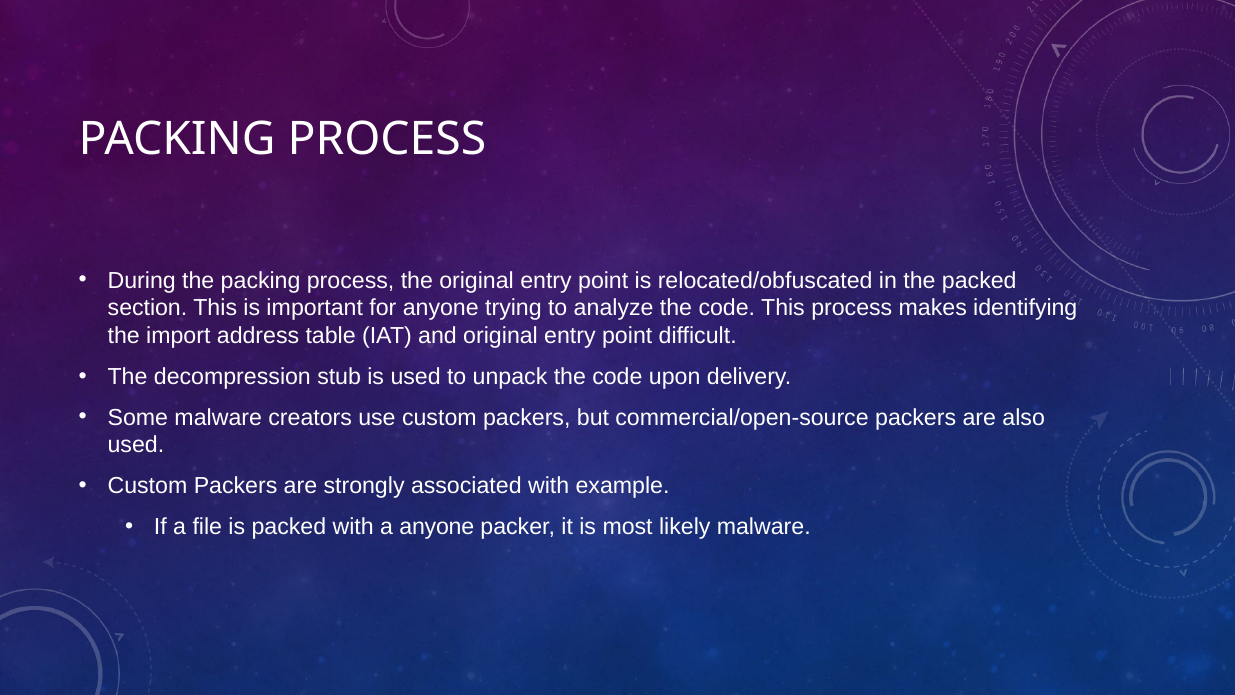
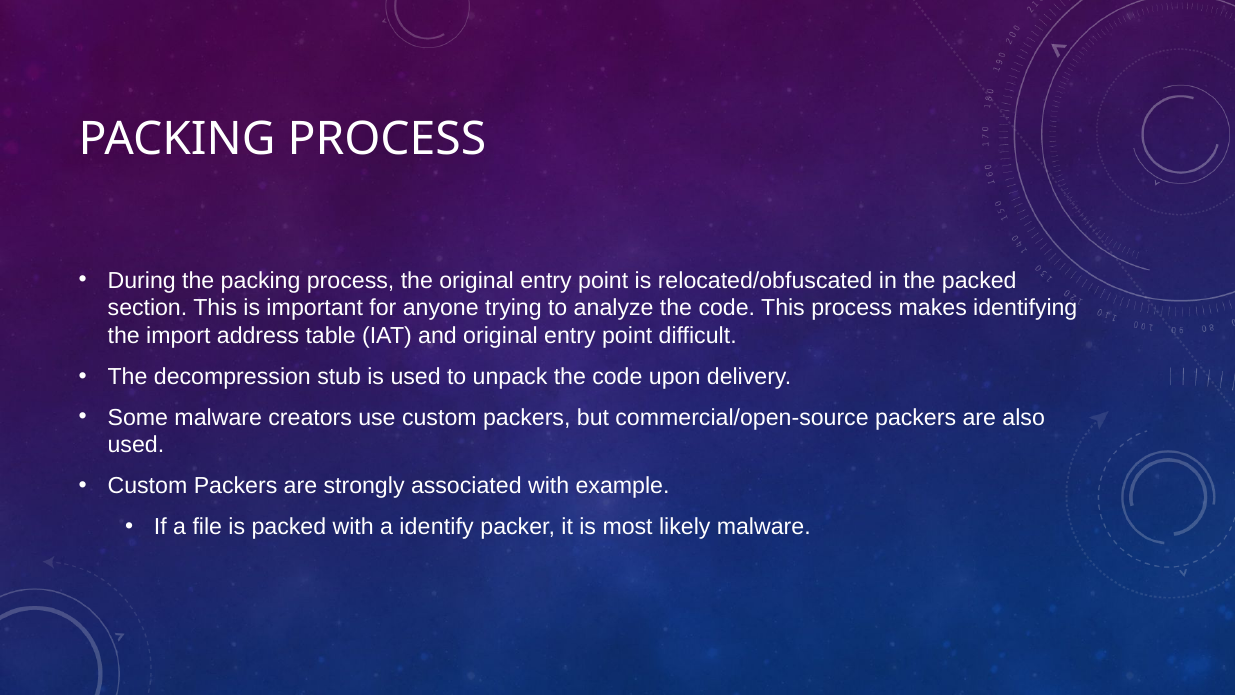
a anyone: anyone -> identify
